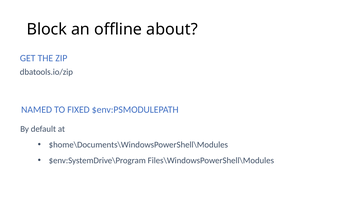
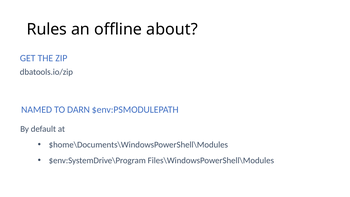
Block: Block -> Rules
FIXED: FIXED -> DARN
